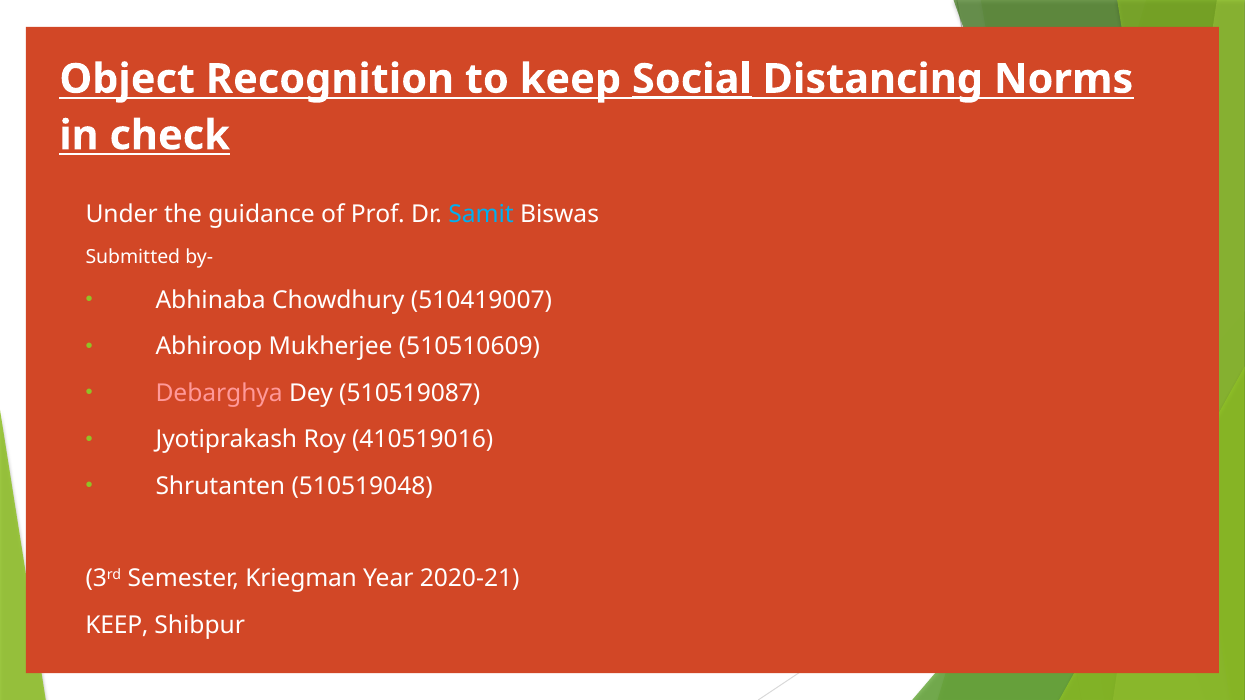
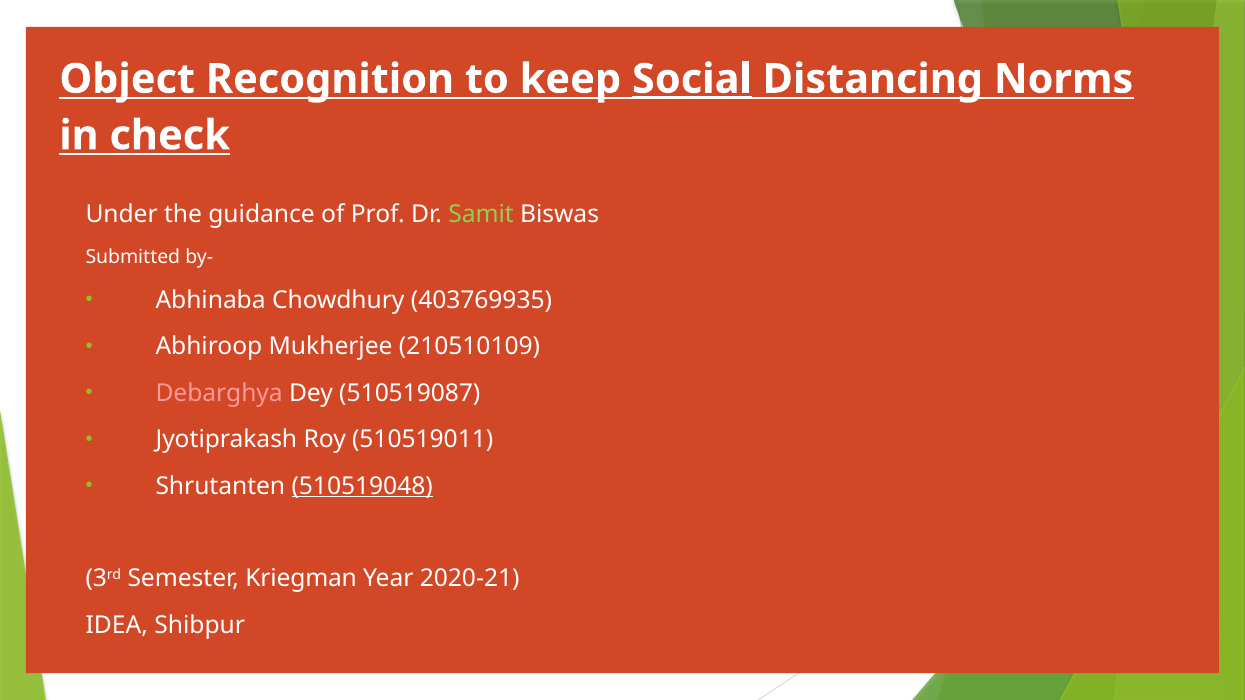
Samit colour: light blue -> light green
510419007: 510419007 -> 403769935
510510609: 510510609 -> 210510109
410519016: 410519016 -> 510519011
510519048 underline: none -> present
KEEP at (117, 625): KEEP -> IDEA
